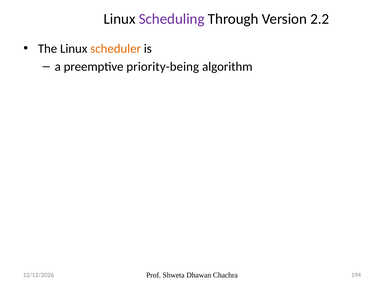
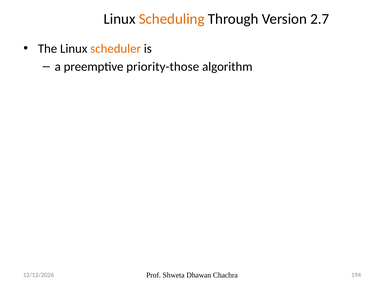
Scheduling colour: purple -> orange
2.2: 2.2 -> 2.7
priority-being: priority-being -> priority-those
